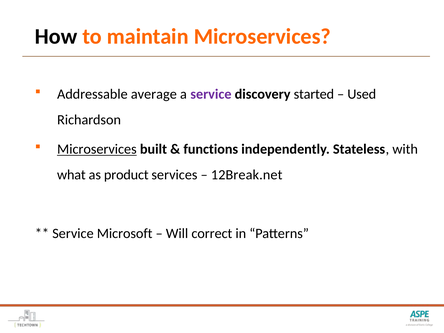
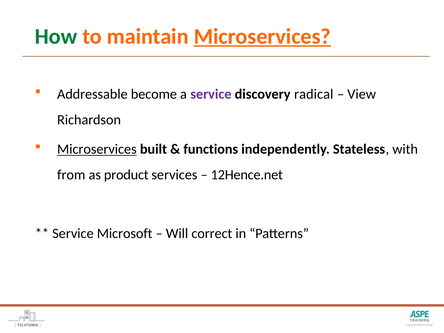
How colour: black -> green
Microservices at (262, 36) underline: none -> present
average: average -> become
started: started -> radical
Used: Used -> View
what: what -> from
12Break.net: 12Break.net -> 12Hence.net
